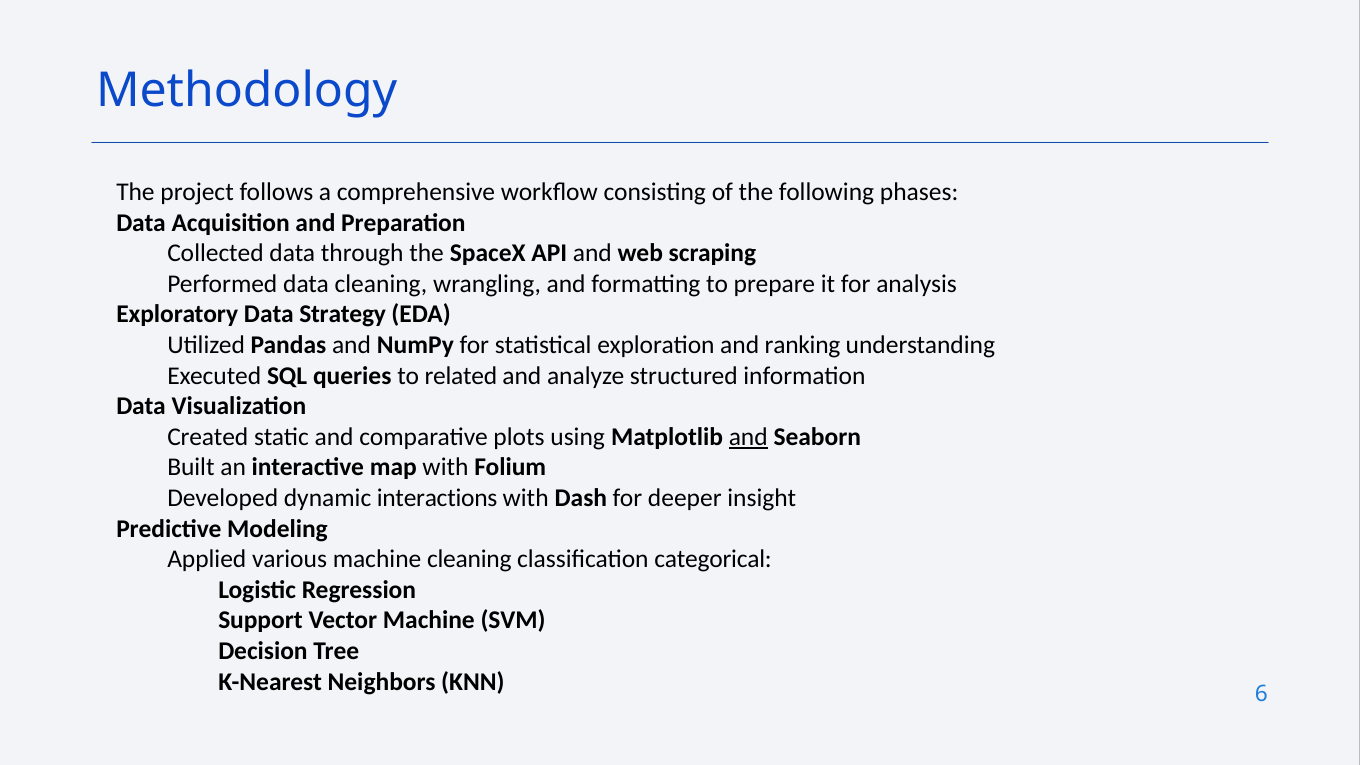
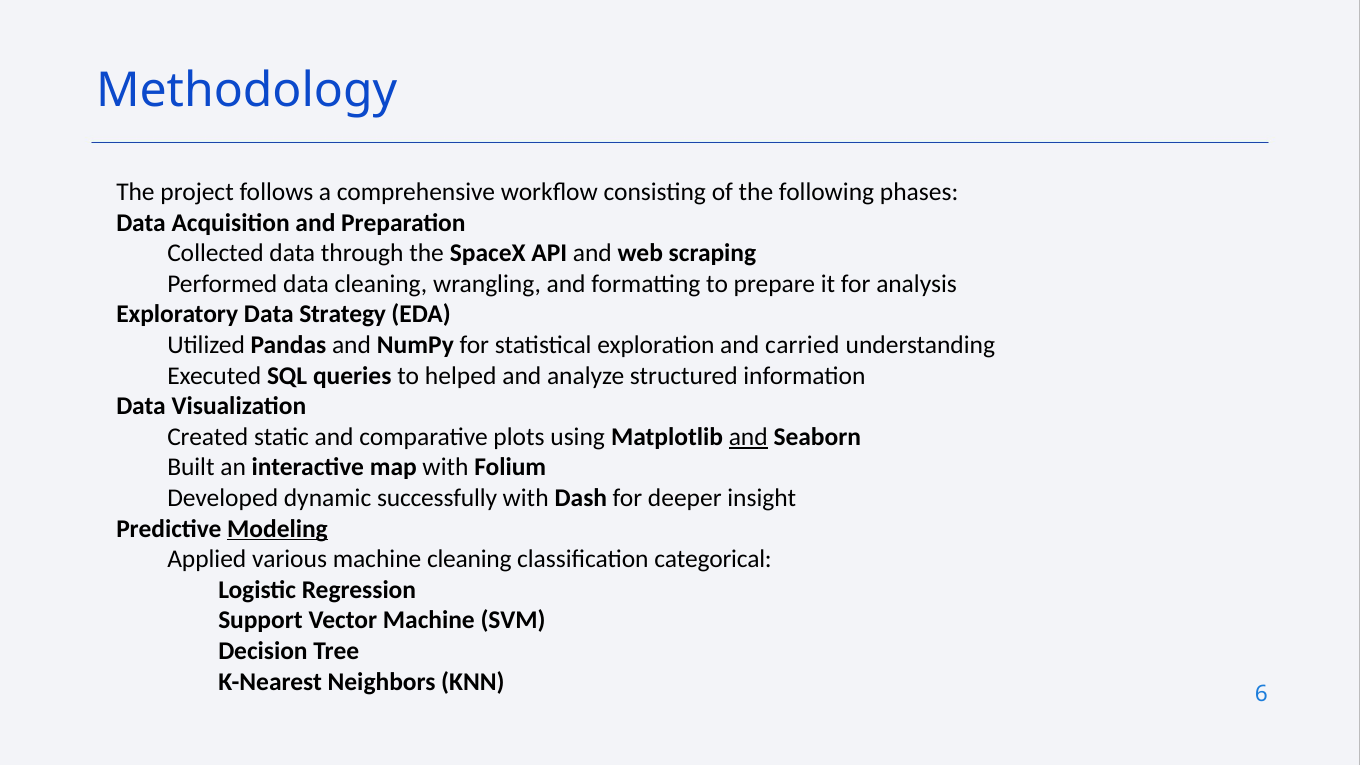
ranking: ranking -> carried
related: related -> helped
interactions: interactions -> successfully
Modeling underline: none -> present
